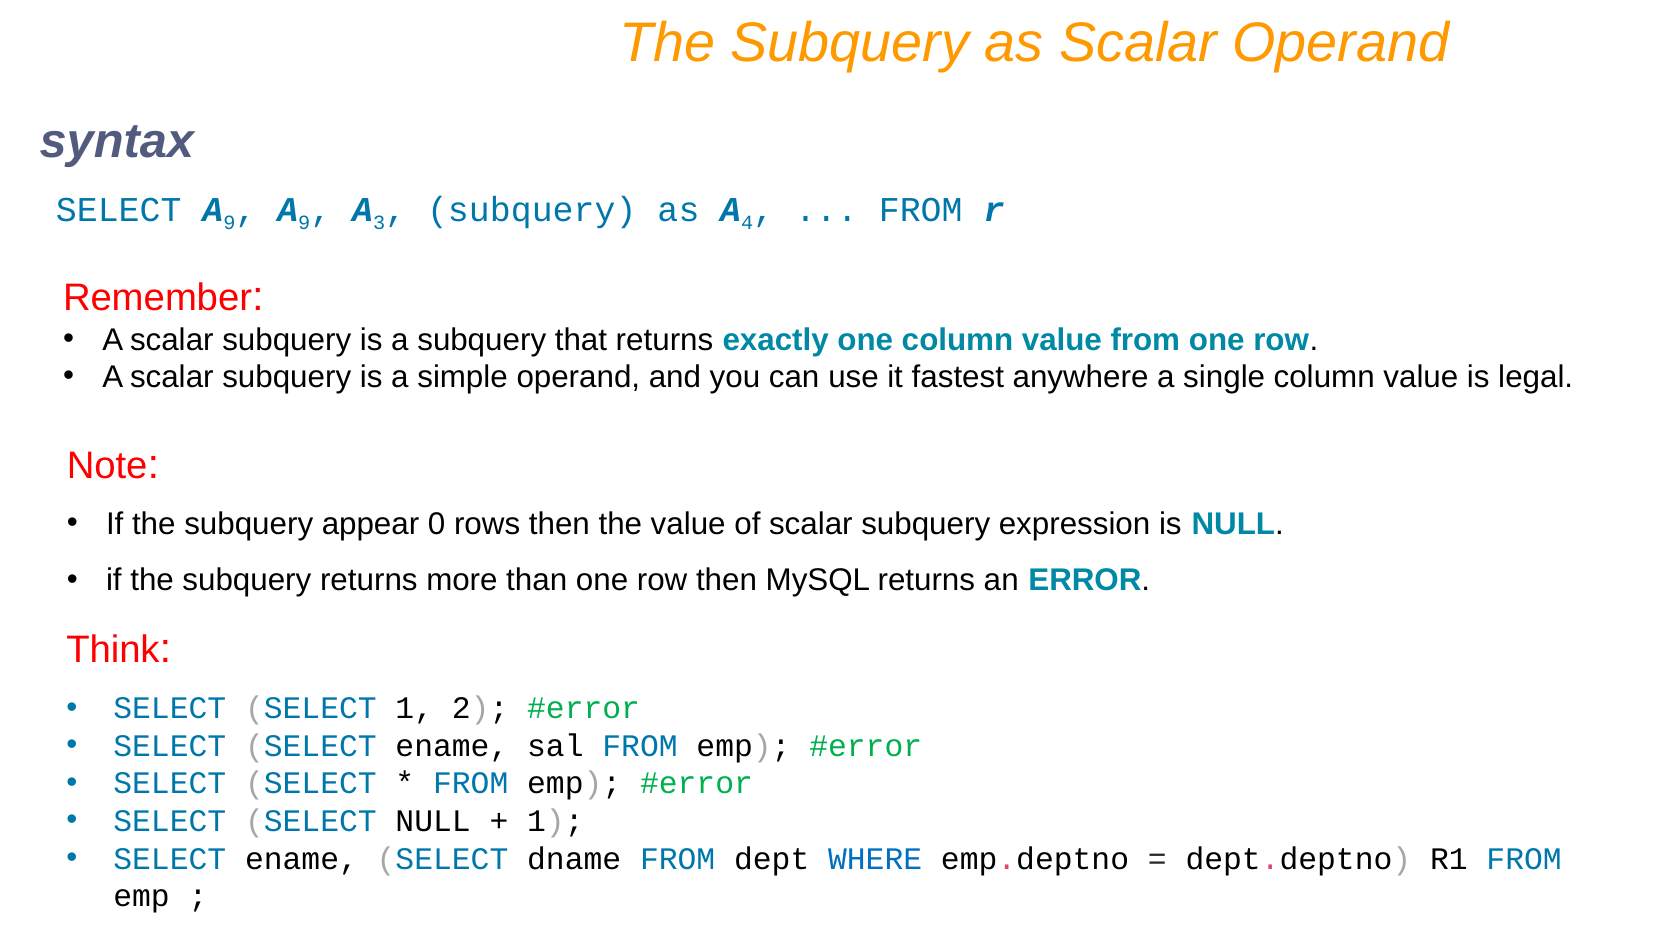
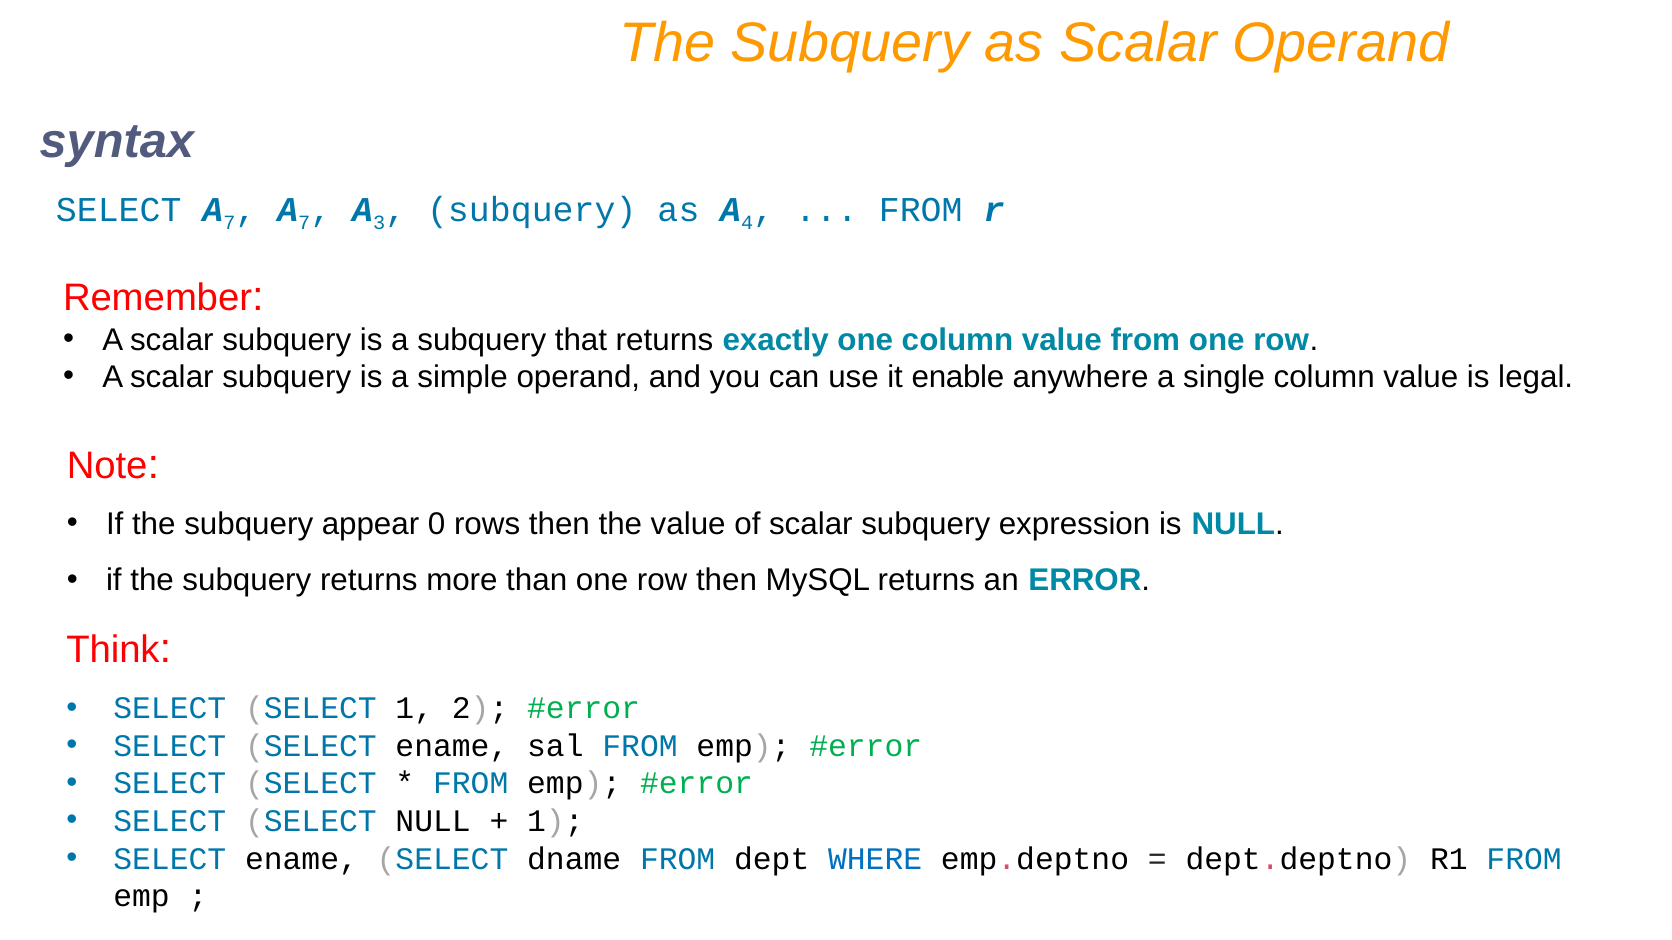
SELECT A 9: 9 -> 7
9 at (304, 223): 9 -> 7
fastest: fastest -> enable
